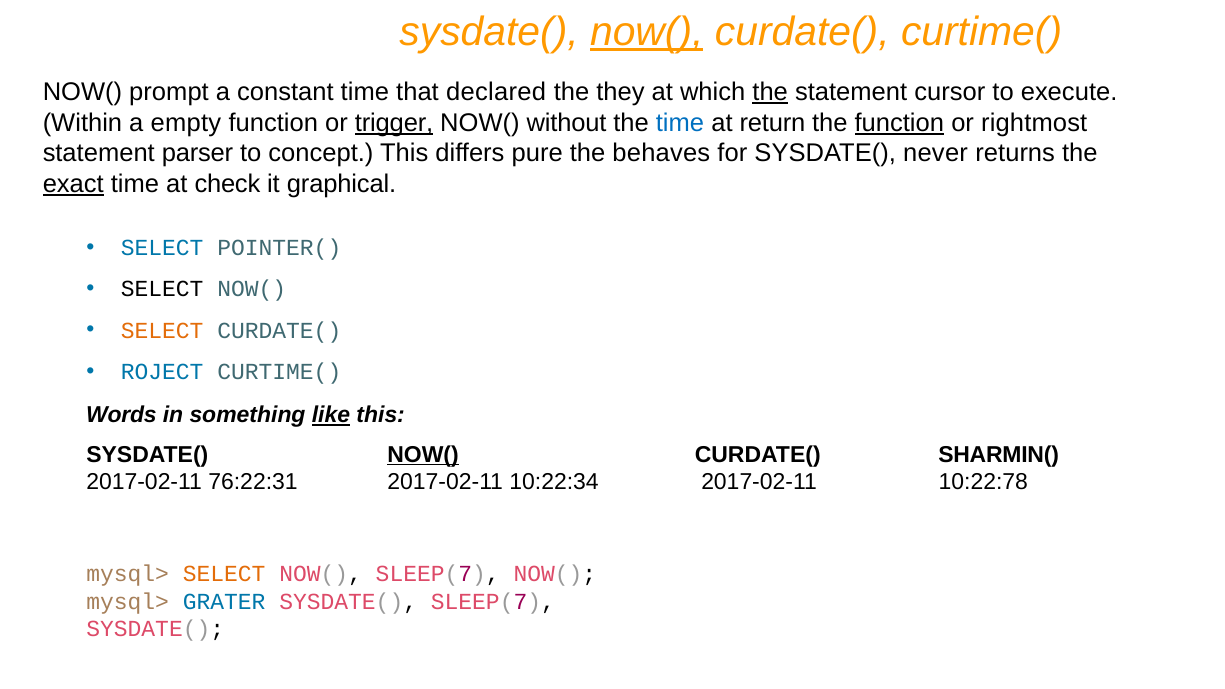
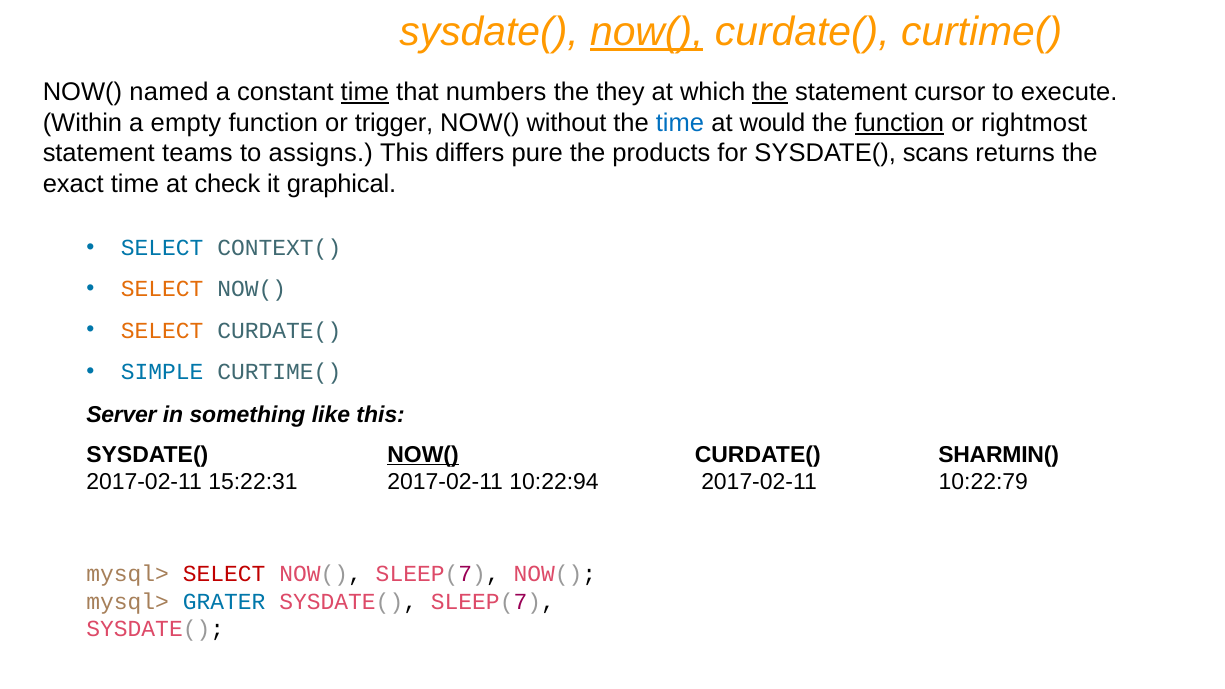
prompt: prompt -> named
time at (365, 92) underline: none -> present
declared: declared -> numbers
trigger underline: present -> none
return: return -> would
parser: parser -> teams
concept: concept -> assigns
behaves: behaves -> products
never: never -> scans
exact underline: present -> none
POINTER(: POINTER( -> CONTEXT(
SELECT at (162, 289) colour: black -> orange
ROJECT: ROJECT -> SIMPLE
Words: Words -> Server
like underline: present -> none
76:22:31: 76:22:31 -> 15:22:31
10:22:34: 10:22:34 -> 10:22:94
10:22:78: 10:22:78 -> 10:22:79
SELECT at (224, 574) colour: orange -> red
